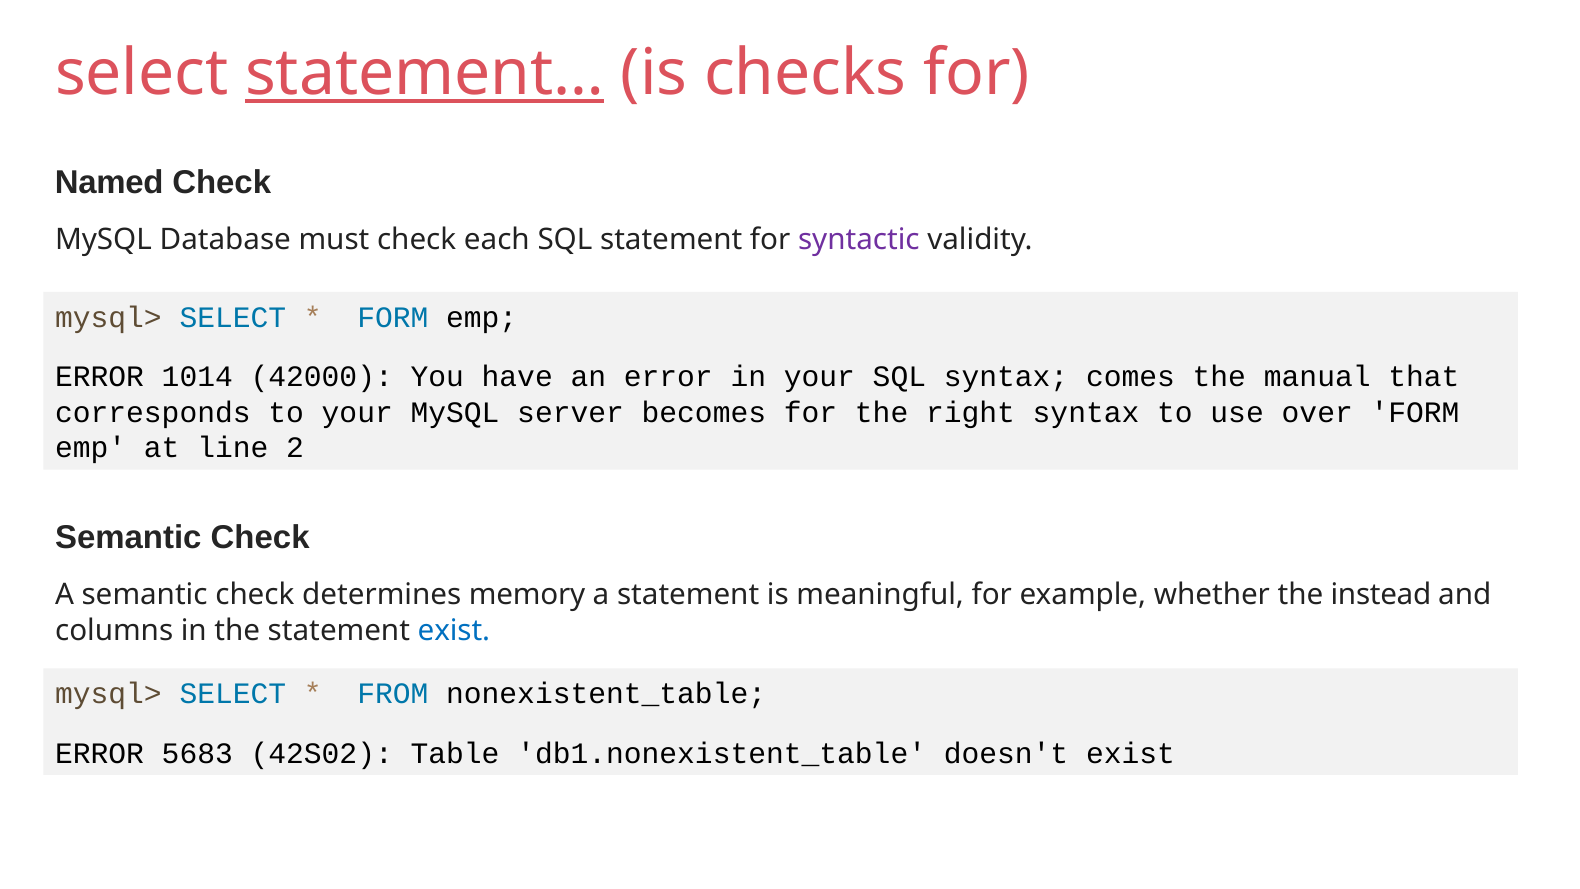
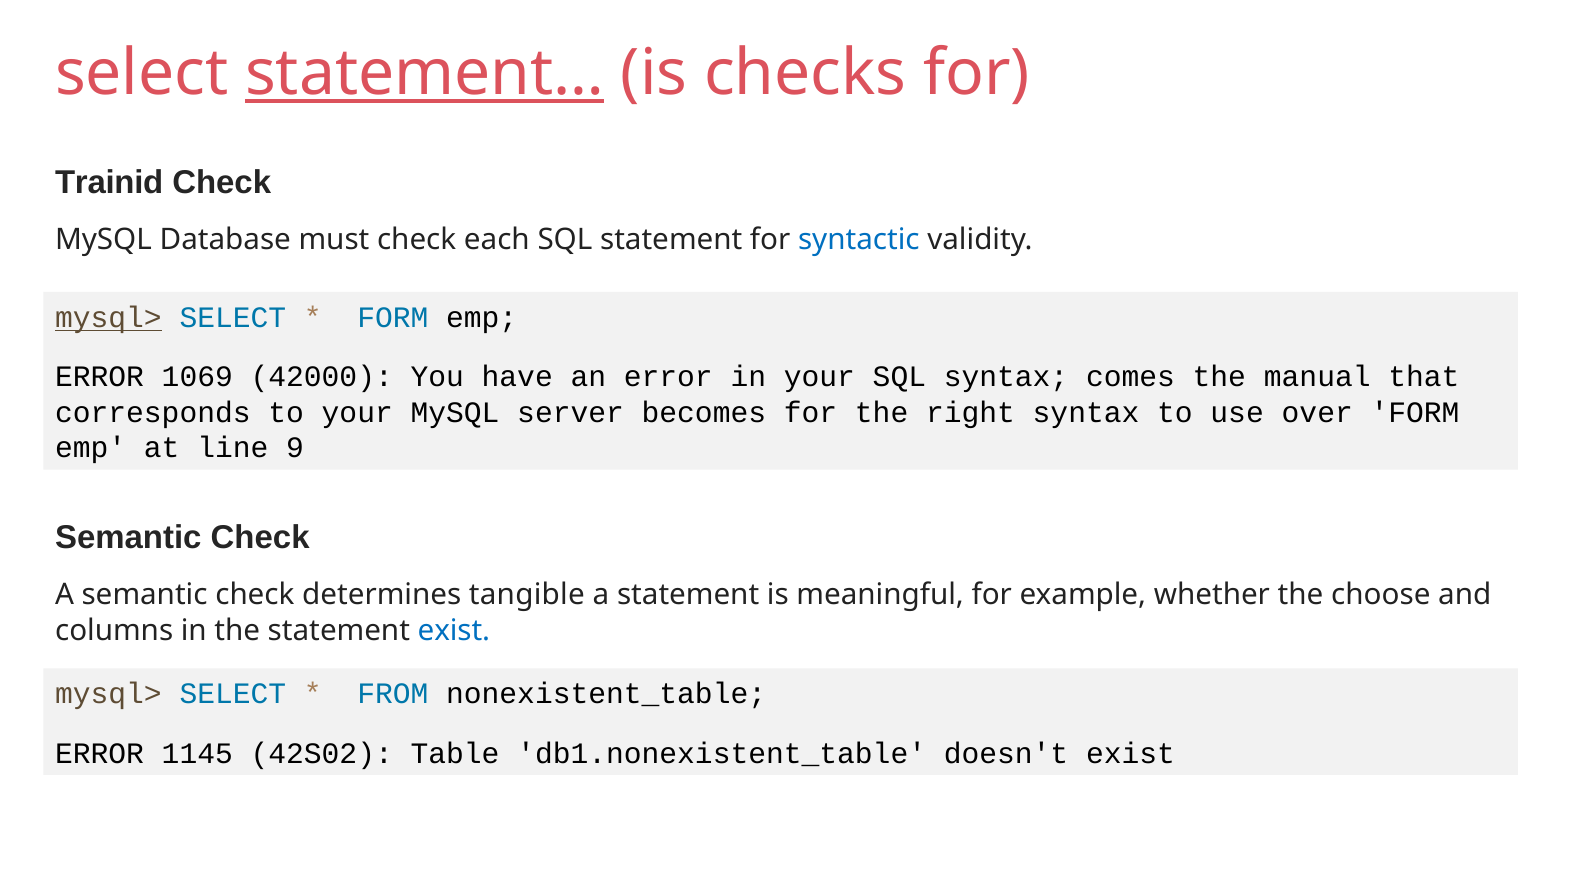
Named: Named -> Trainid
syntactic colour: purple -> blue
mysql> at (108, 318) underline: none -> present
1014: 1014 -> 1069
2: 2 -> 9
memory: memory -> tangible
instead: instead -> choose
5683: 5683 -> 1145
